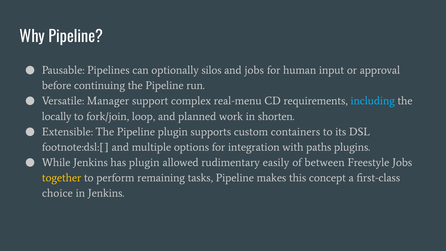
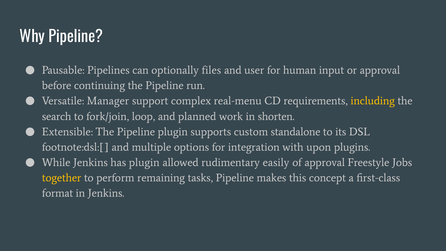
silos: silos -> files
and jobs: jobs -> user
including colour: light blue -> yellow
locally: locally -> search
containers: containers -> standalone
paths: paths -> upon
of between: between -> approval
choice: choice -> format
